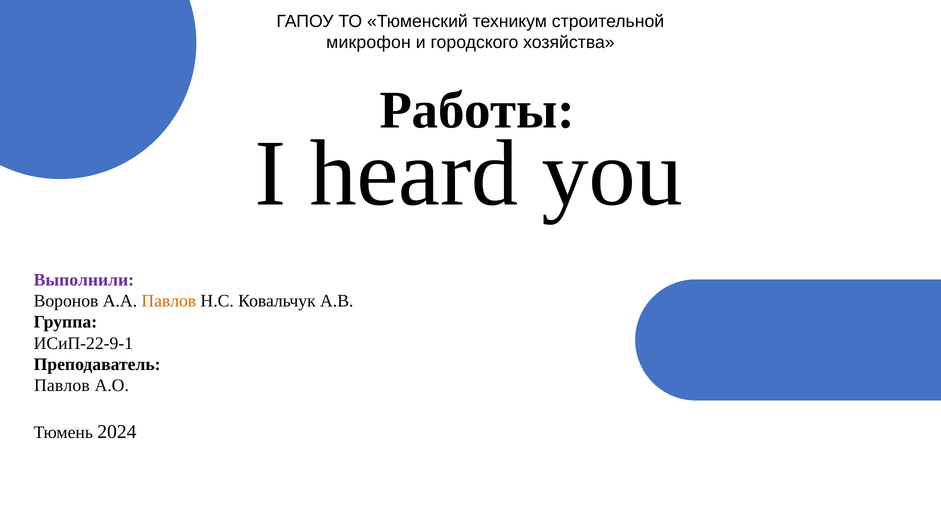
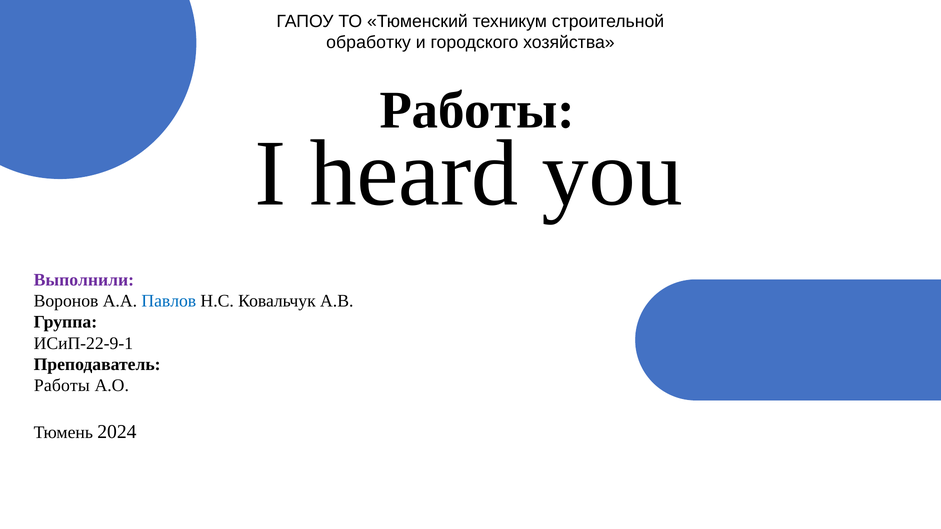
микрофон: микрофон -> обработку
Павлов at (169, 301) colour: orange -> blue
Павлов at (62, 386): Павлов -> Работы
